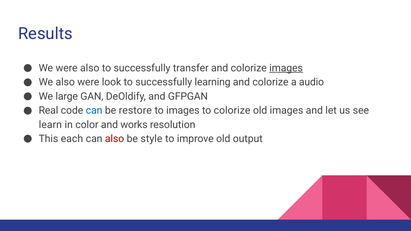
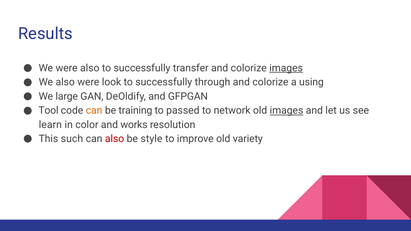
learning: learning -> through
audio: audio -> using
Real: Real -> Tool
can at (94, 111) colour: blue -> orange
restore: restore -> training
to images: images -> passed
to colorize: colorize -> network
images at (287, 111) underline: none -> present
each: each -> such
output: output -> variety
